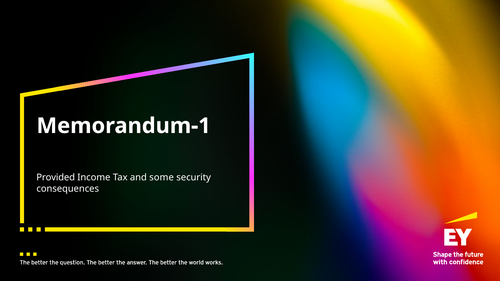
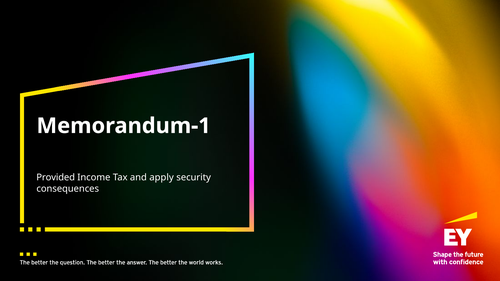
some: some -> apply
